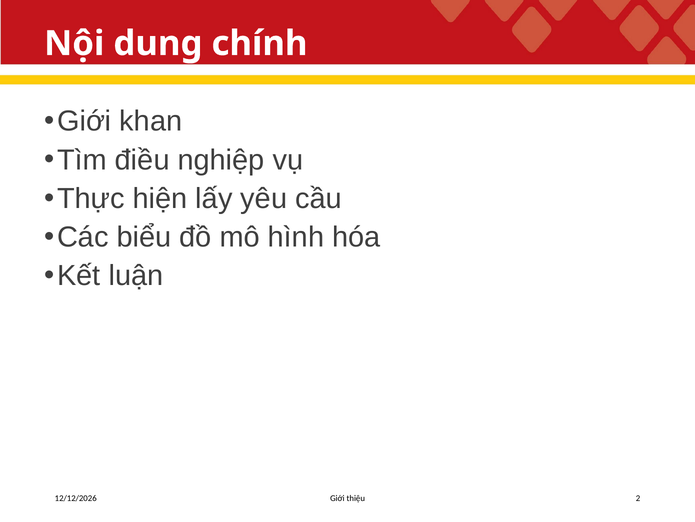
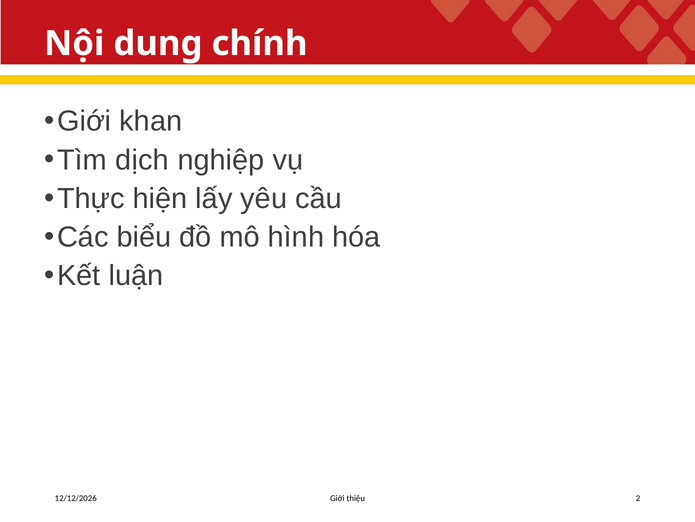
điều: điều -> dịch
